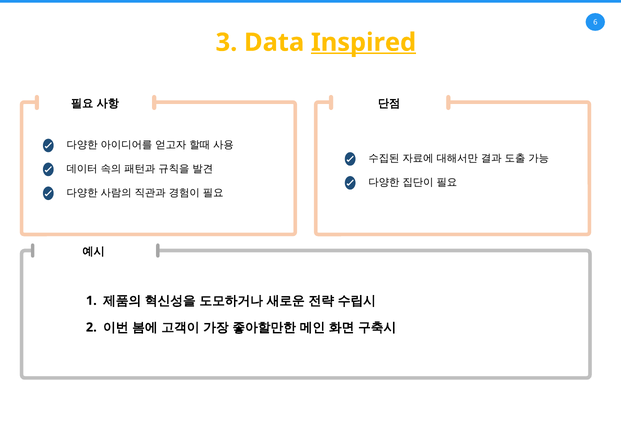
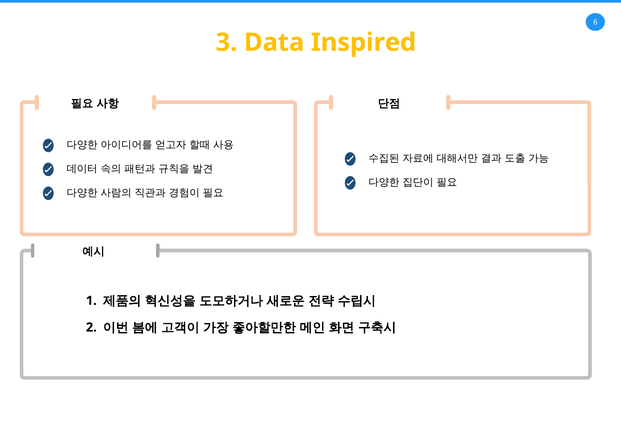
Inspired underline: present -> none
